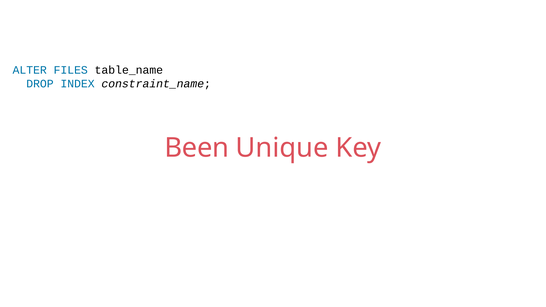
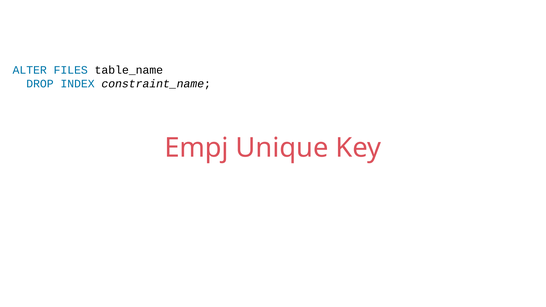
Been: Been -> Empj
